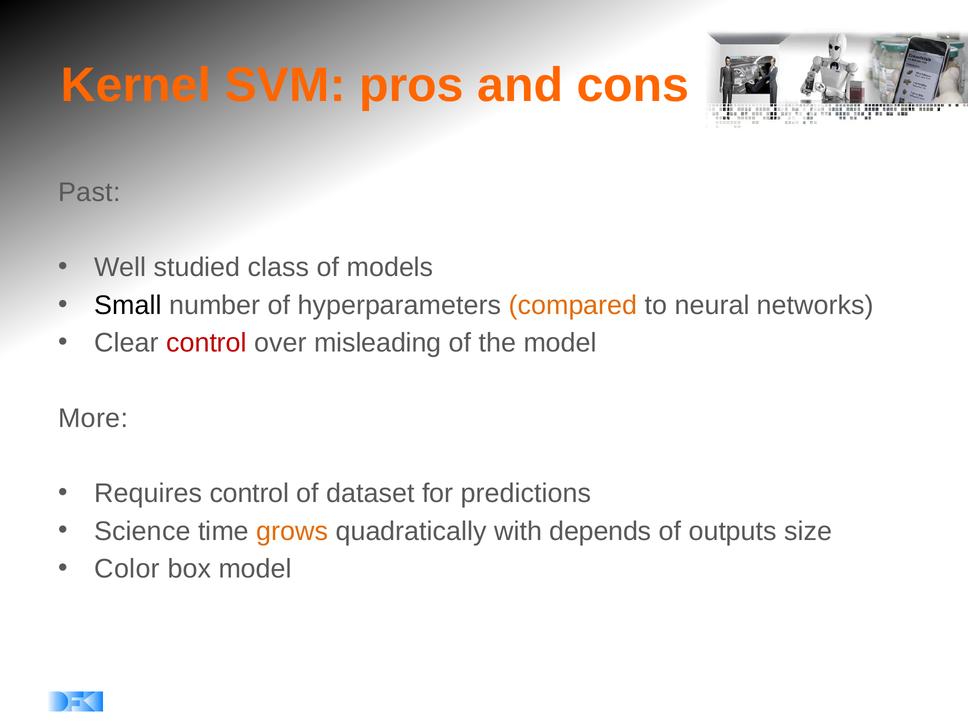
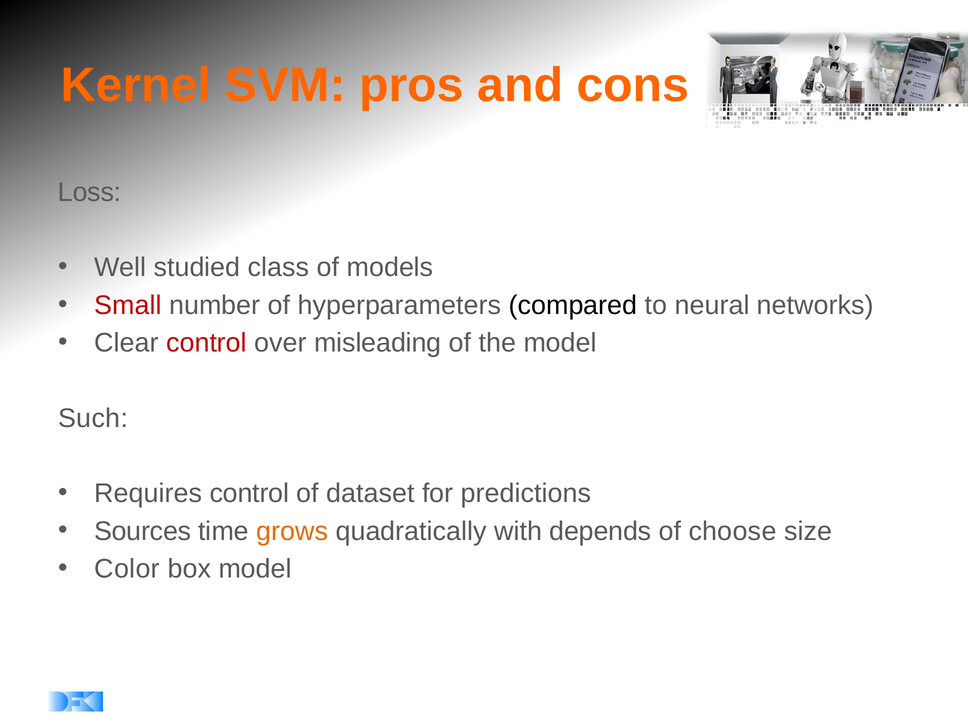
Past: Past -> Loss
Small colour: black -> red
compared colour: orange -> black
More: More -> Such
Science: Science -> Sources
outputs: outputs -> choose
